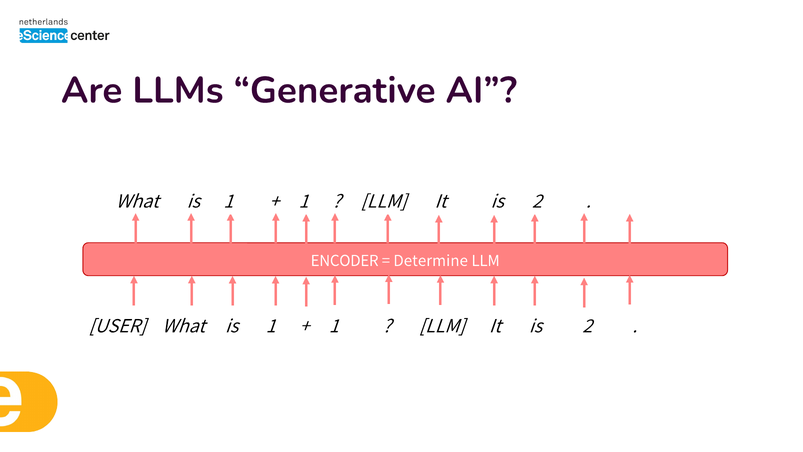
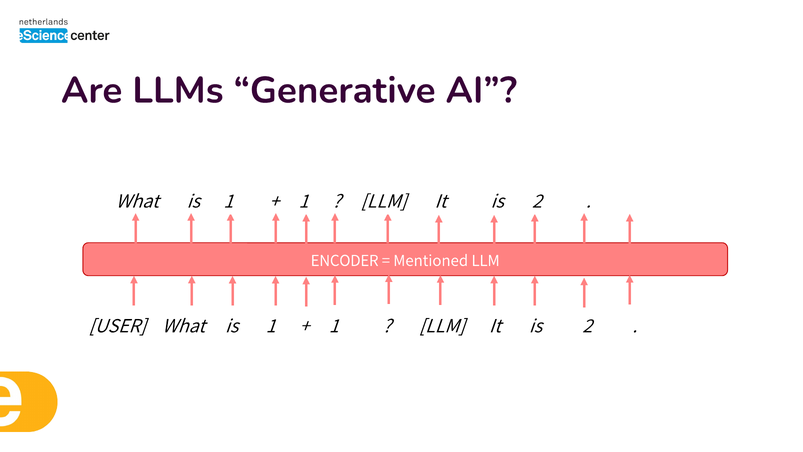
Determine: Determine -> Mentioned
